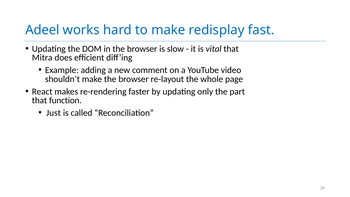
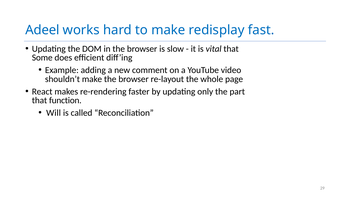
Mitra: Mitra -> Some
Just: Just -> Will
